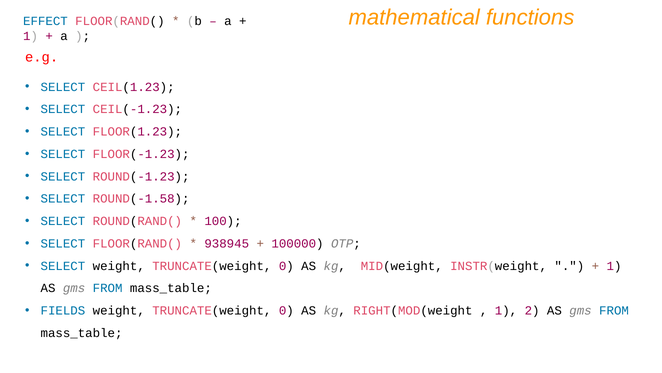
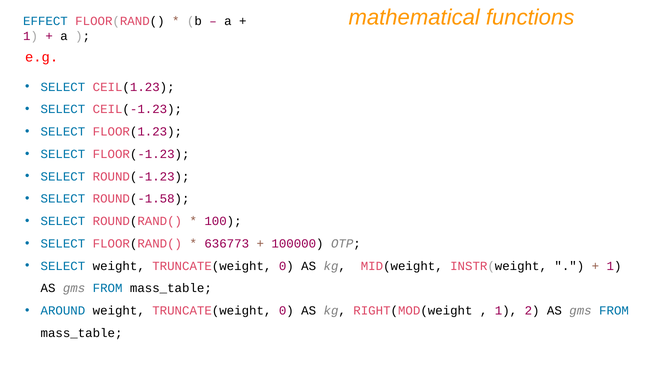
938945: 938945 -> 636773
FIELDS: FIELDS -> AROUND
